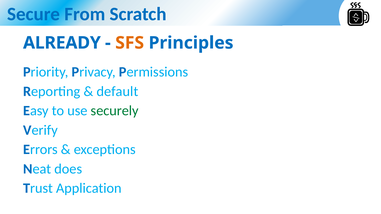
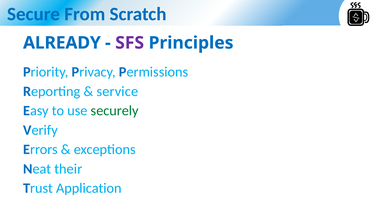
SFS colour: orange -> purple
default: default -> service
does: does -> their
